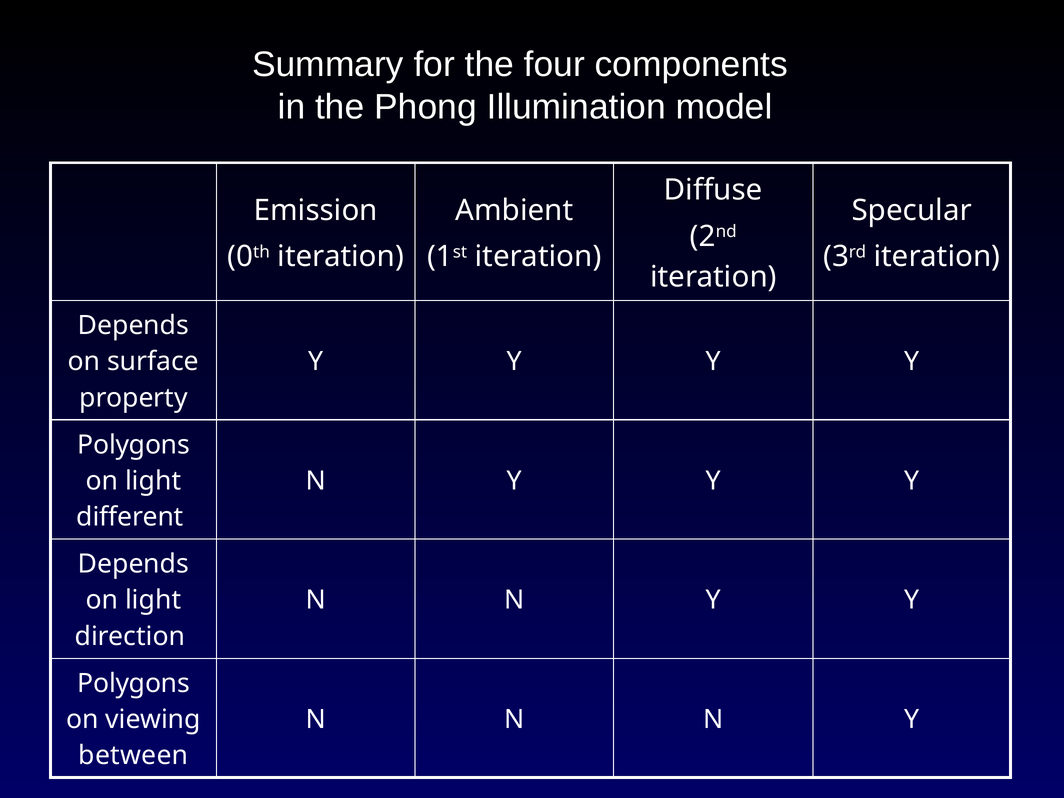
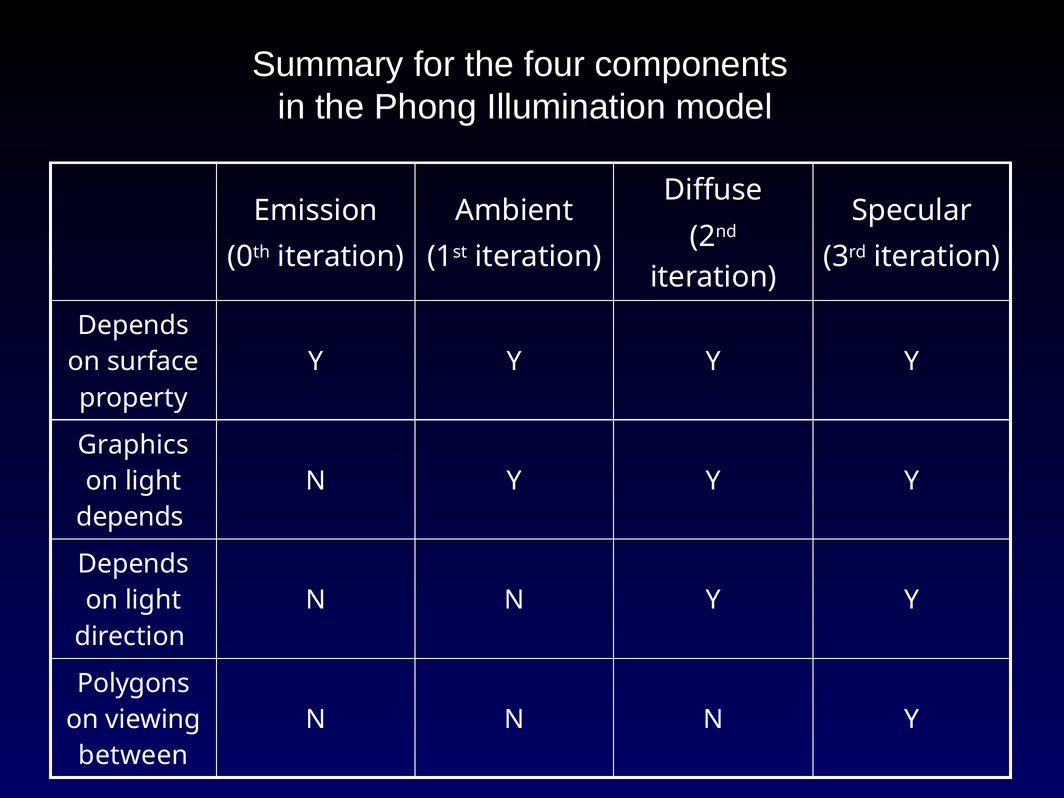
Polygons at (134, 445): Polygons -> Graphics
different at (130, 517): different -> depends
